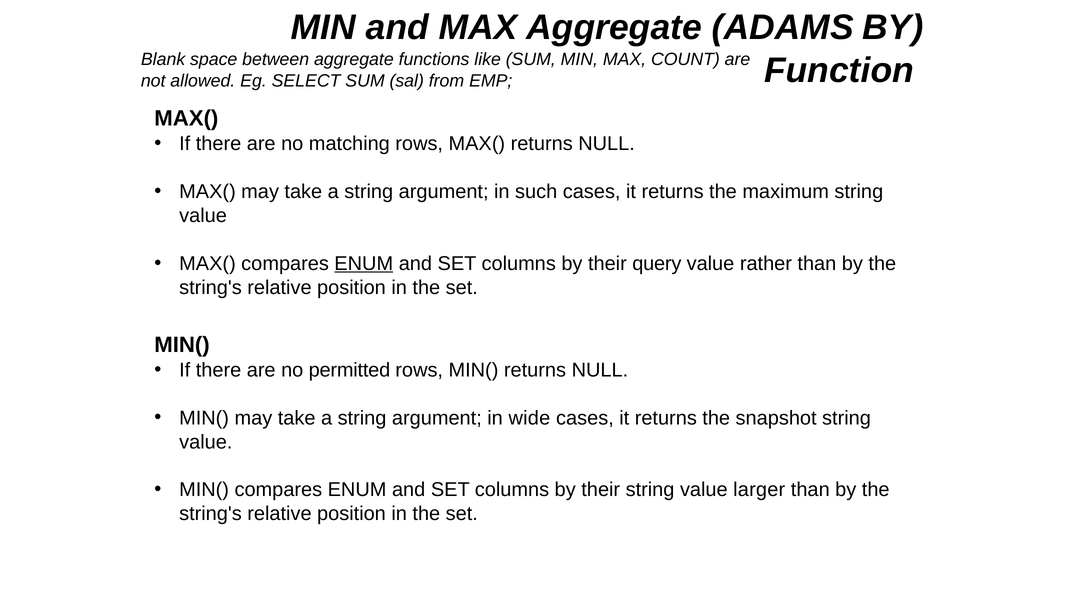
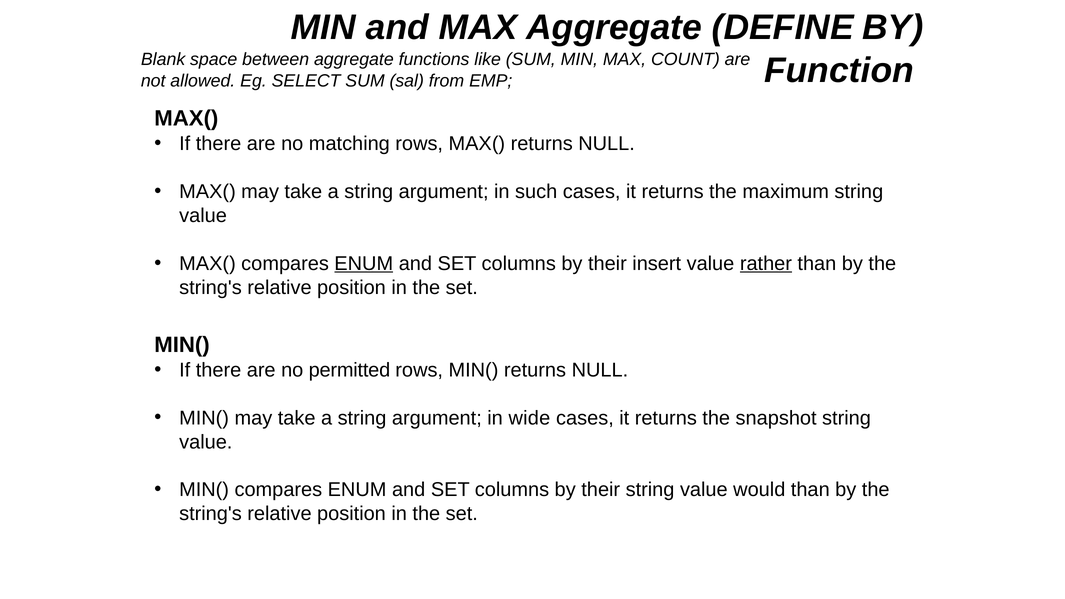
ADAMS: ADAMS -> DEFINE
query: query -> insert
rather underline: none -> present
larger: larger -> would
